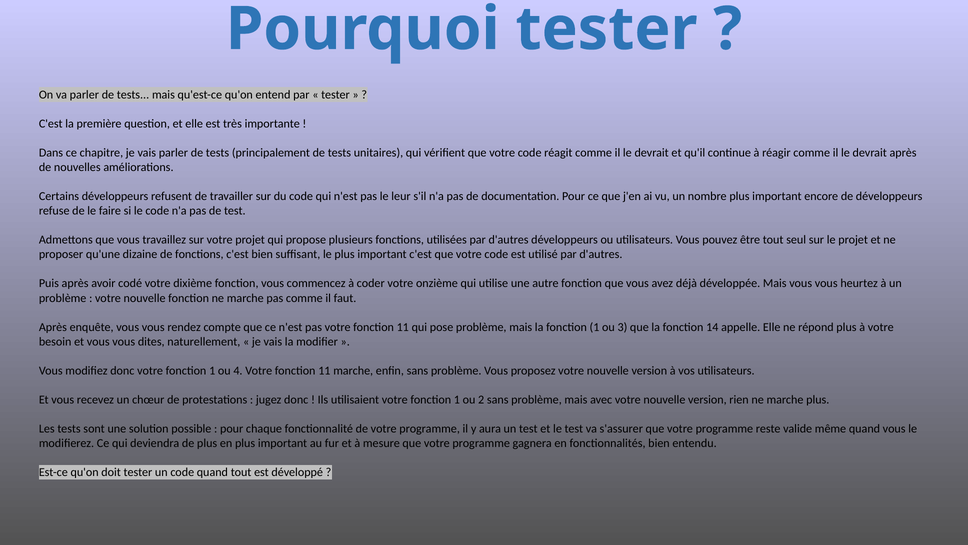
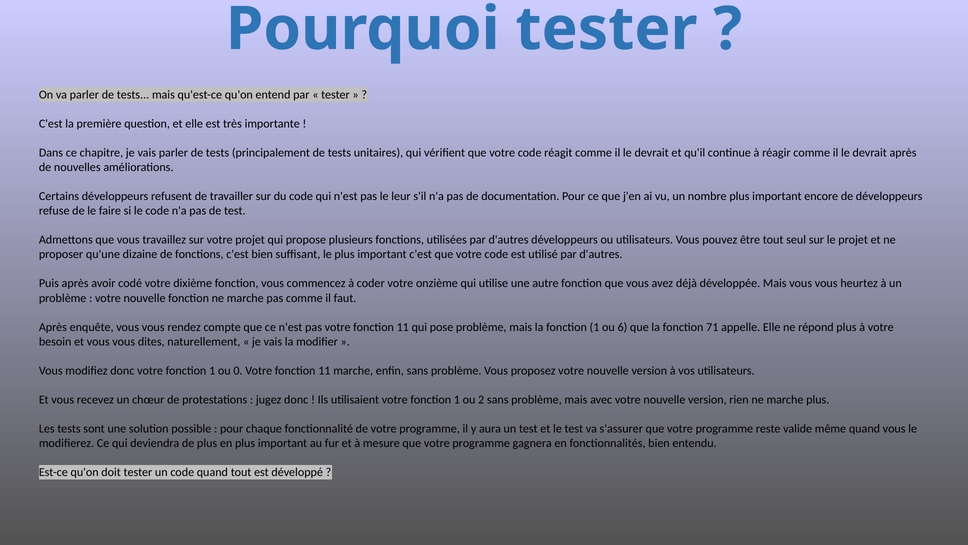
3: 3 -> 6
14: 14 -> 71
4: 4 -> 0
